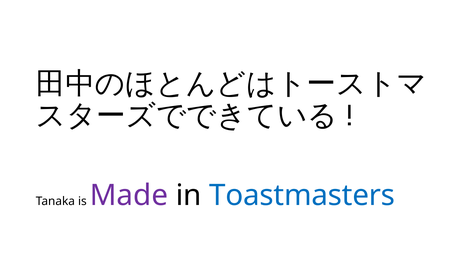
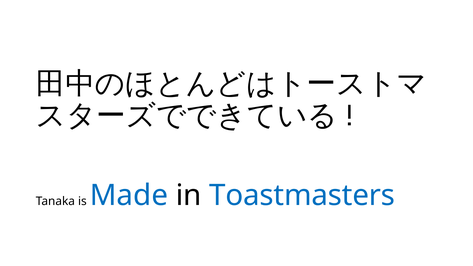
Made colour: purple -> blue
